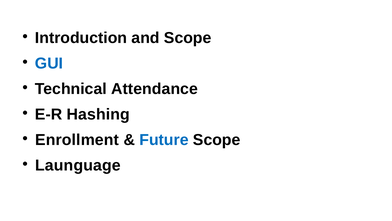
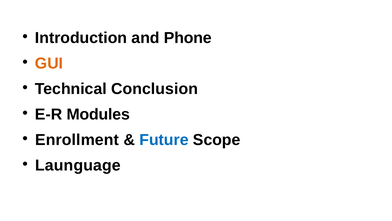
and Scope: Scope -> Phone
GUI colour: blue -> orange
Attendance: Attendance -> Conclusion
Hashing: Hashing -> Modules
